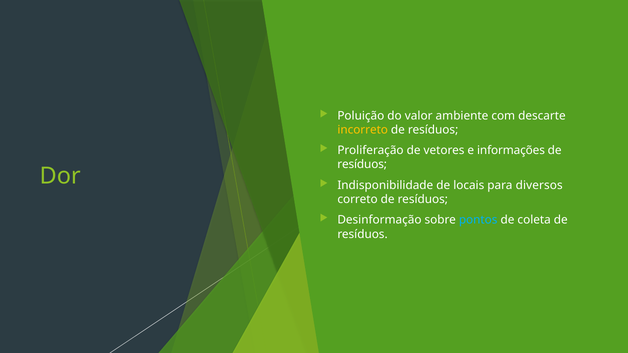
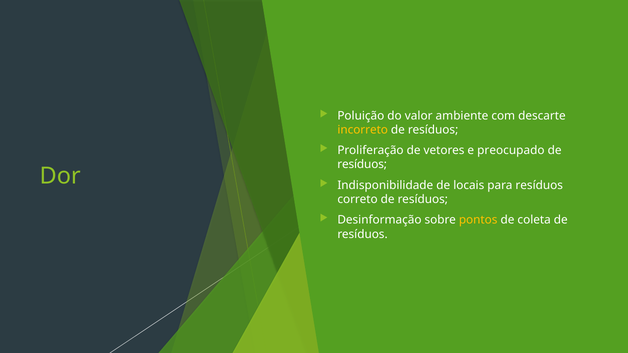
informações: informações -> preocupado
para diversos: diversos -> resíduos
pontos colour: light blue -> yellow
